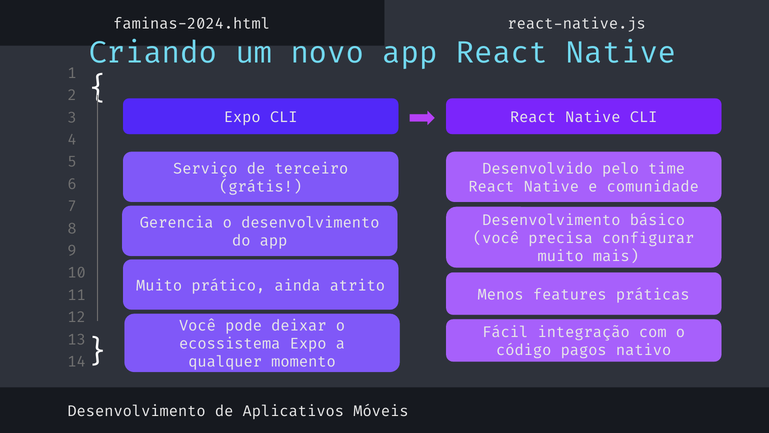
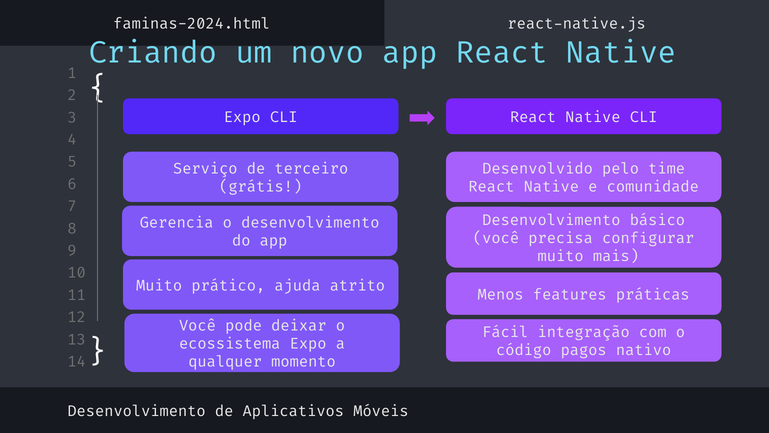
ainda: ainda -> ajuda
